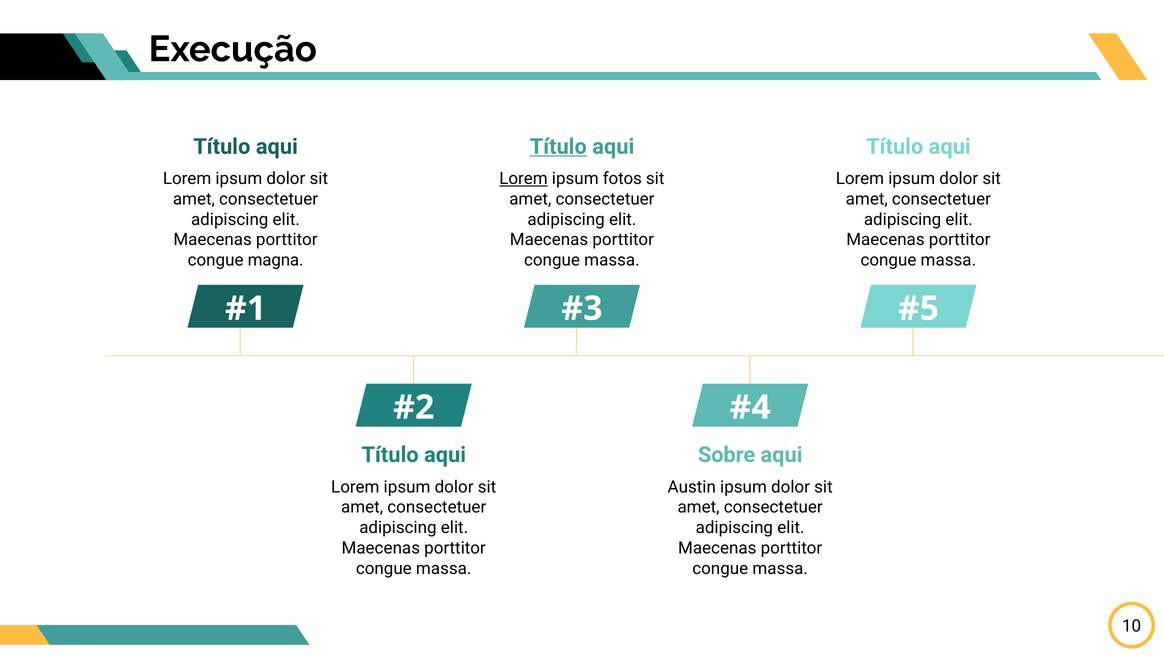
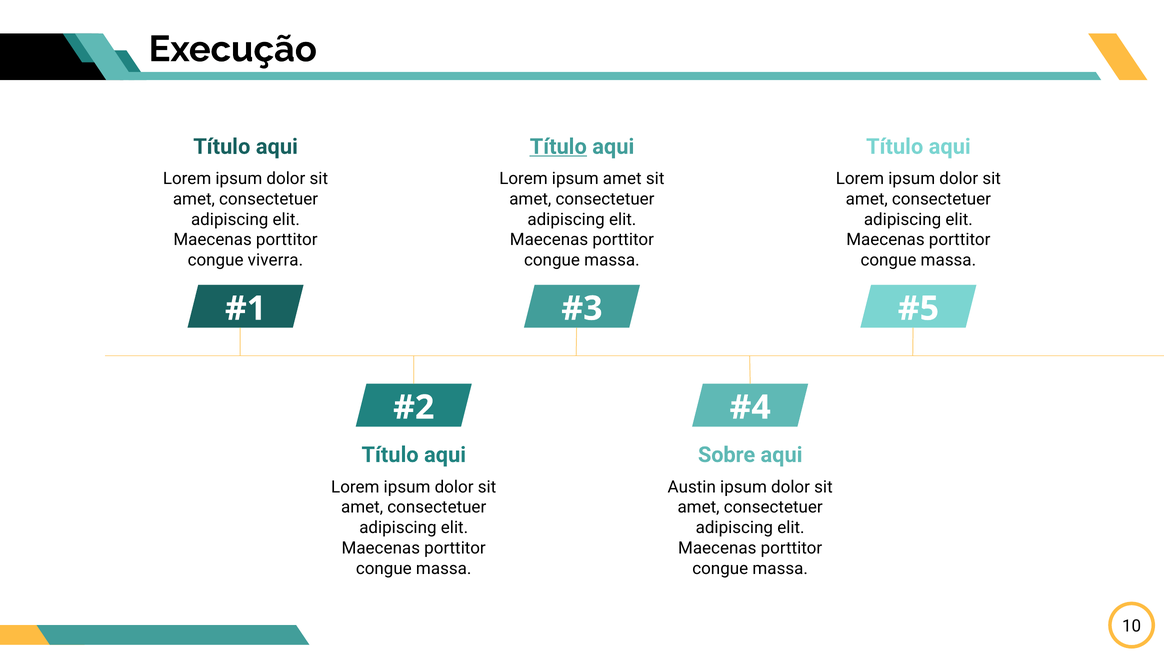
Lorem at (524, 179) underline: present -> none
ipsum fotos: fotos -> amet
magna: magna -> viverra
